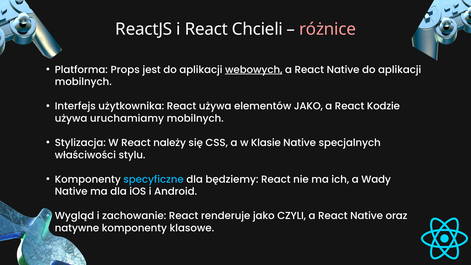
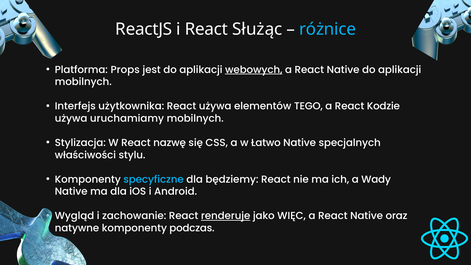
Chcieli: Chcieli -> Służąc
różnice colour: pink -> light blue
elementów JAKO: JAKO -> TEGO
należy: należy -> nazwę
Klasie: Klasie -> Łatwo
renderuje underline: none -> present
CZYLI: CZYLI -> WIĘC
klasowe: klasowe -> podczas
